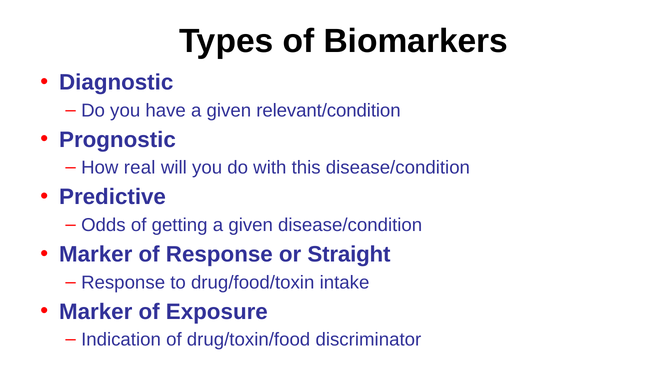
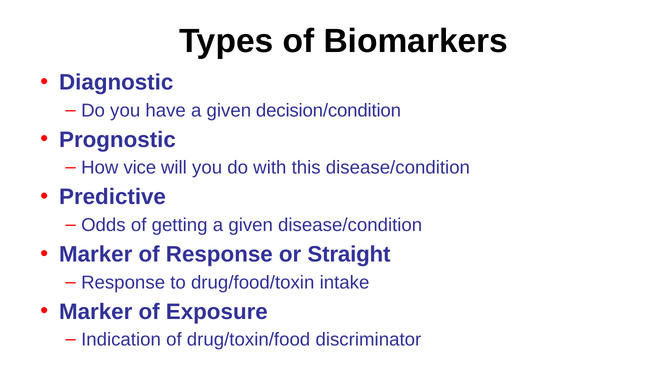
relevant/condition: relevant/condition -> decision/condition
real: real -> vice
